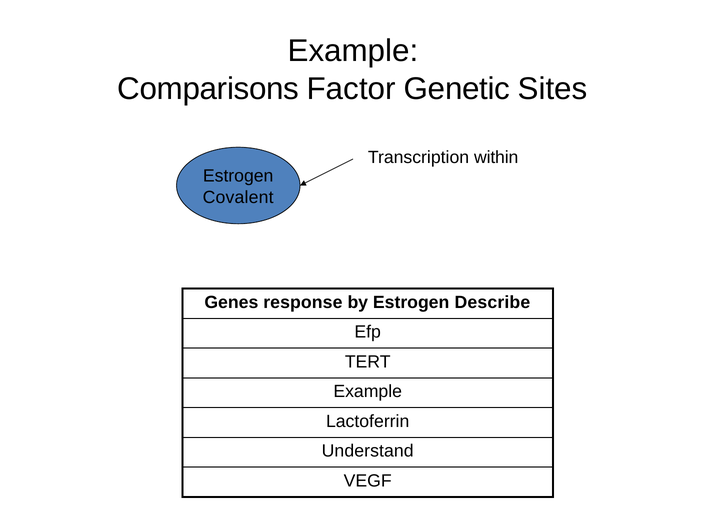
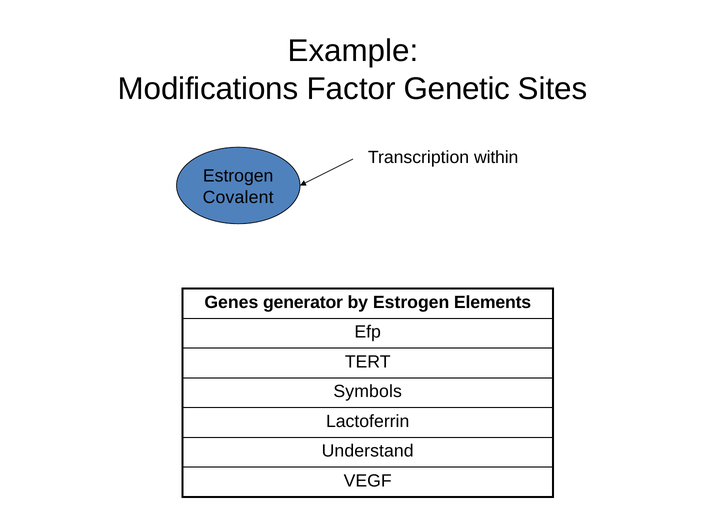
Comparisons: Comparisons -> Modifications
response: response -> generator
Describe: Describe -> Elements
Example at (368, 391): Example -> Symbols
